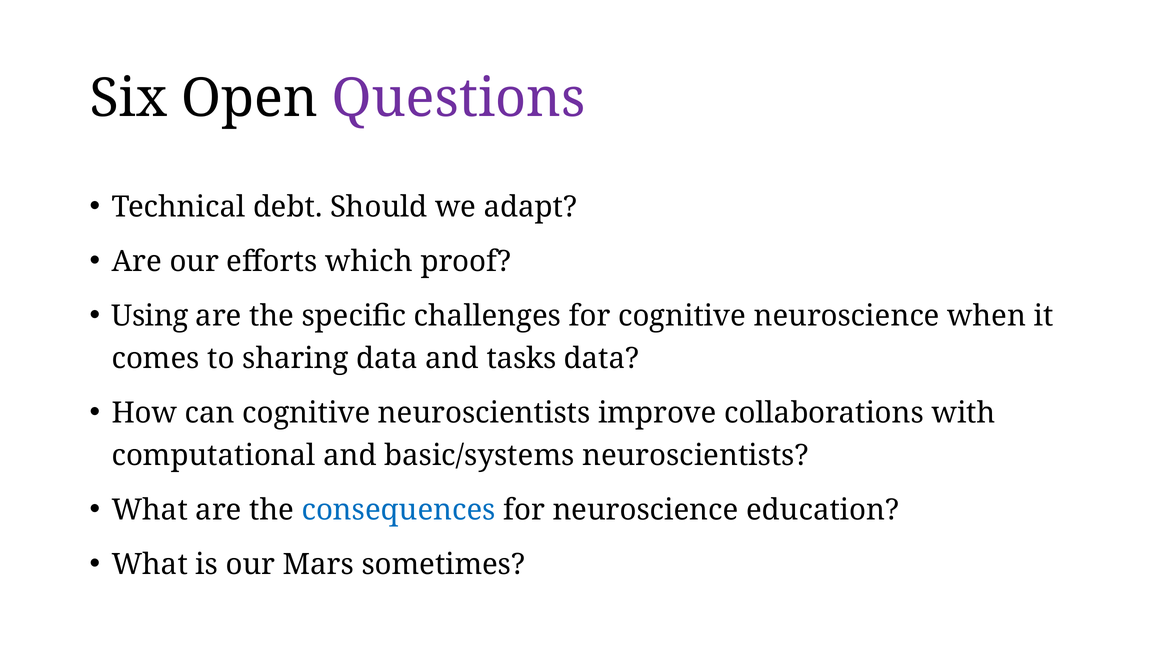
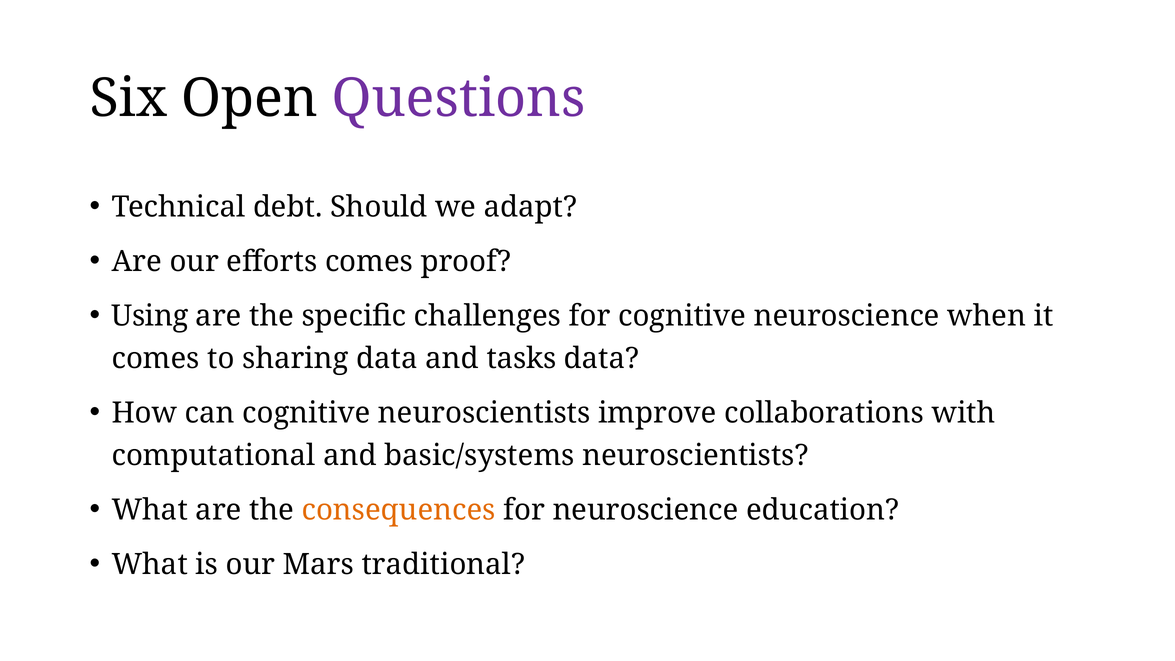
efforts which: which -> comes
consequences colour: blue -> orange
sometimes: sometimes -> traditional
